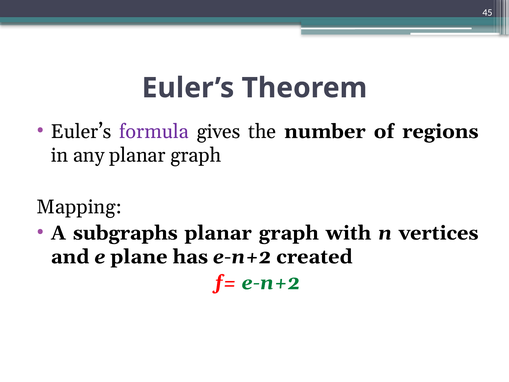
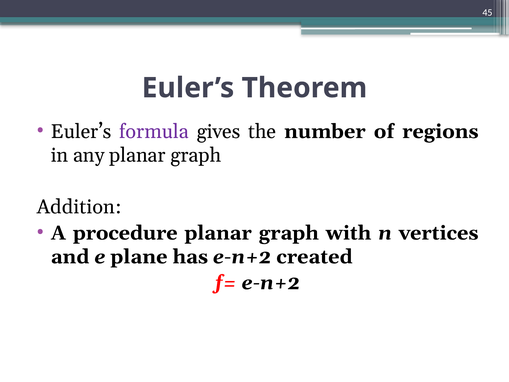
Mapping: Mapping -> Addition
subgraphs: subgraphs -> procedure
e-n+2 at (271, 282) colour: green -> black
